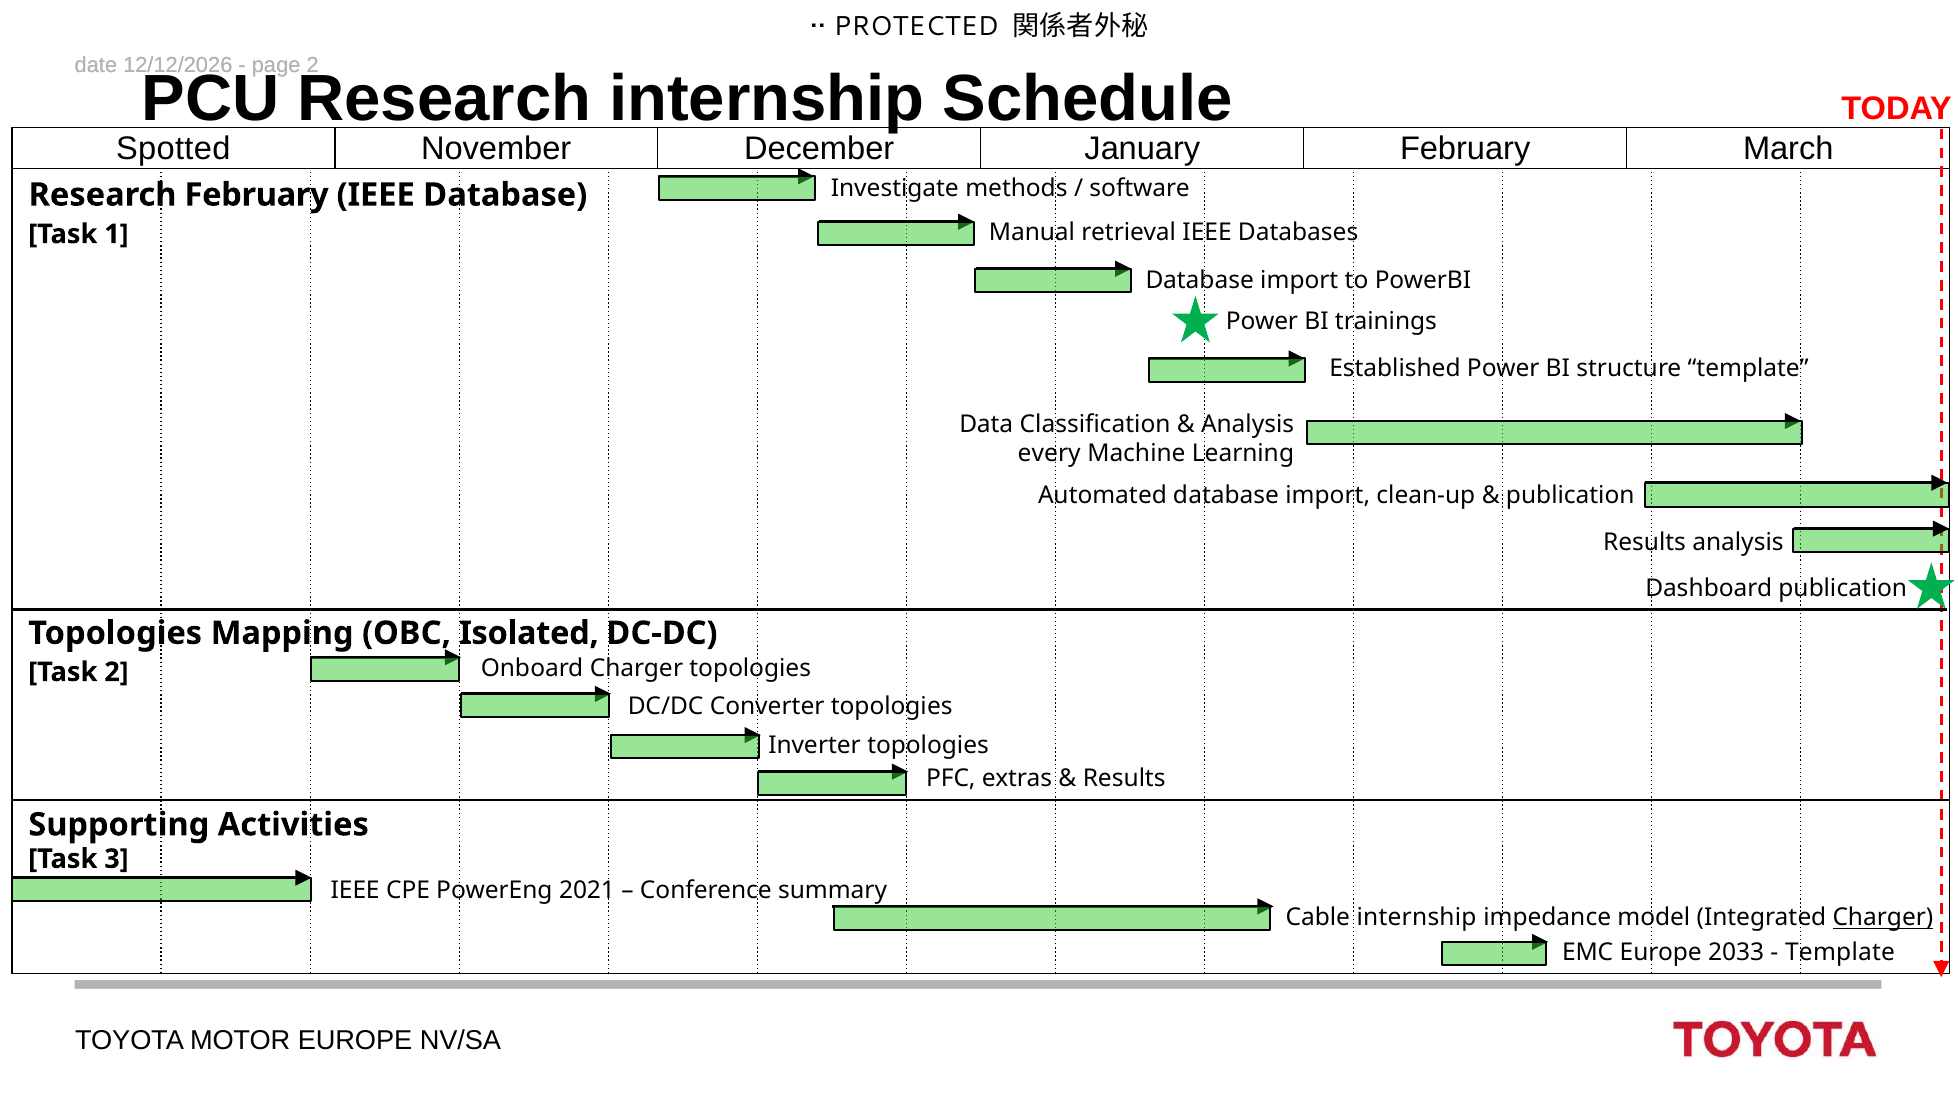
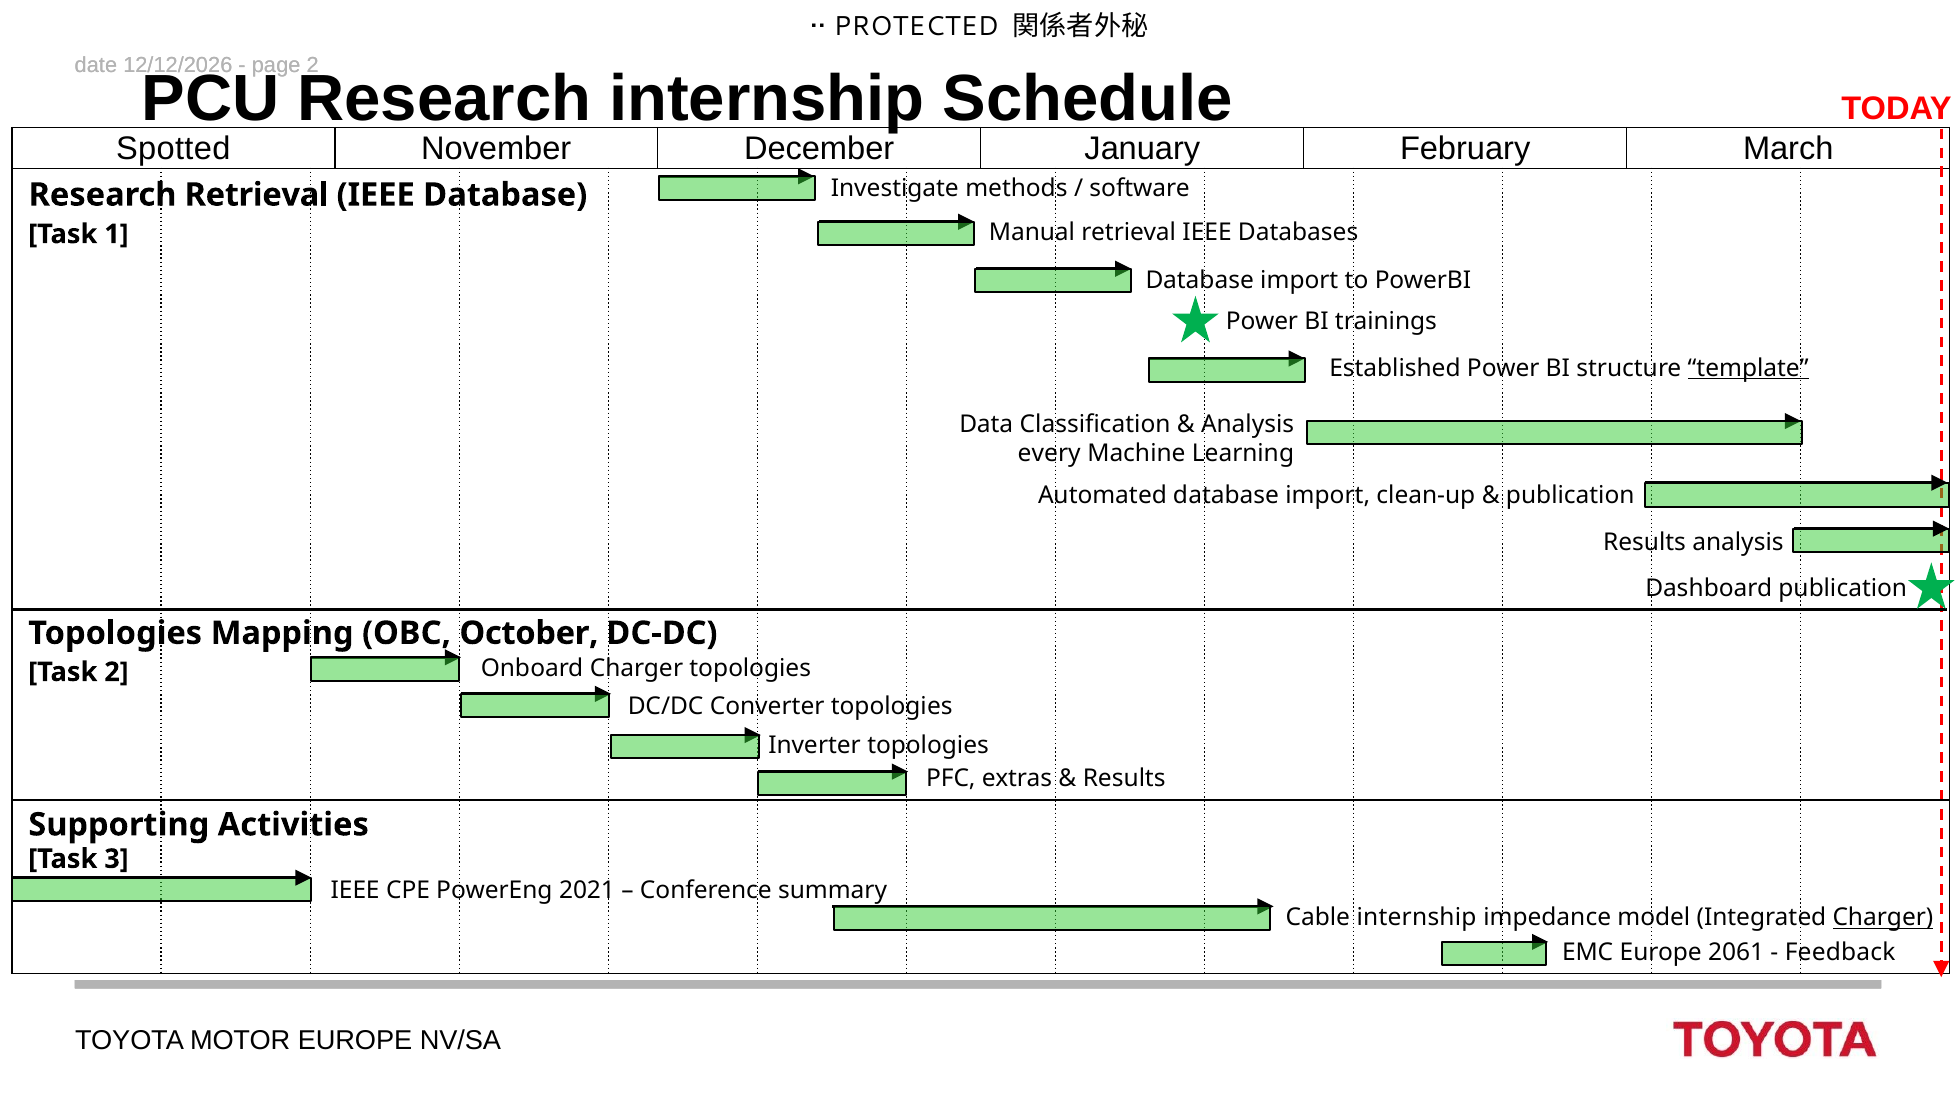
Research February: February -> Retrieval
template at (1748, 368) underline: none -> present
Isolated: Isolated -> October
2033: 2033 -> 2061
Template at (1840, 952): Template -> Feedback
